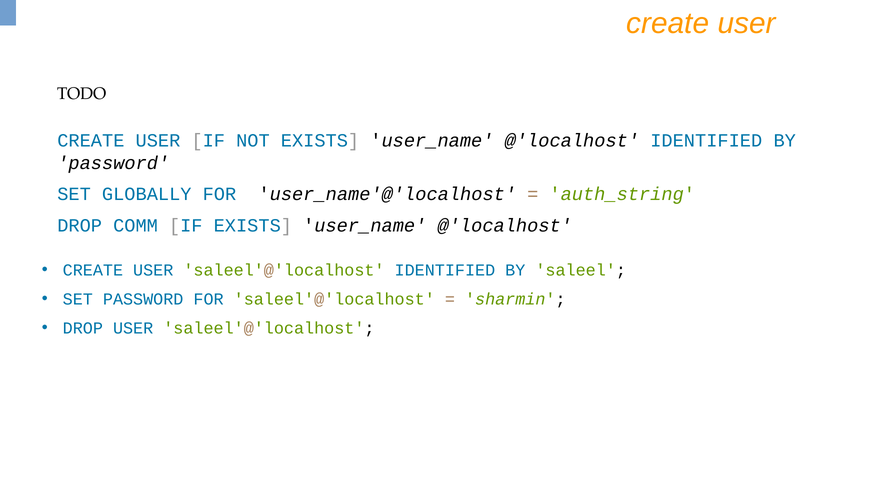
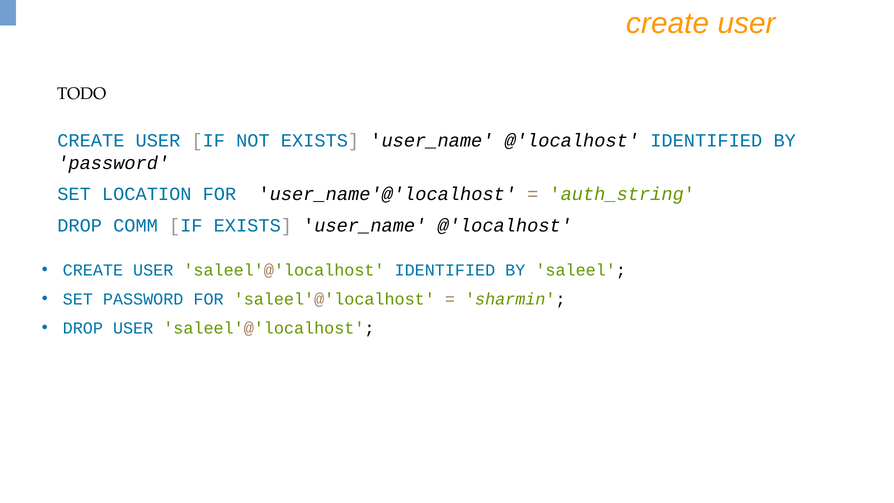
GLOBALLY: GLOBALLY -> LOCATION
